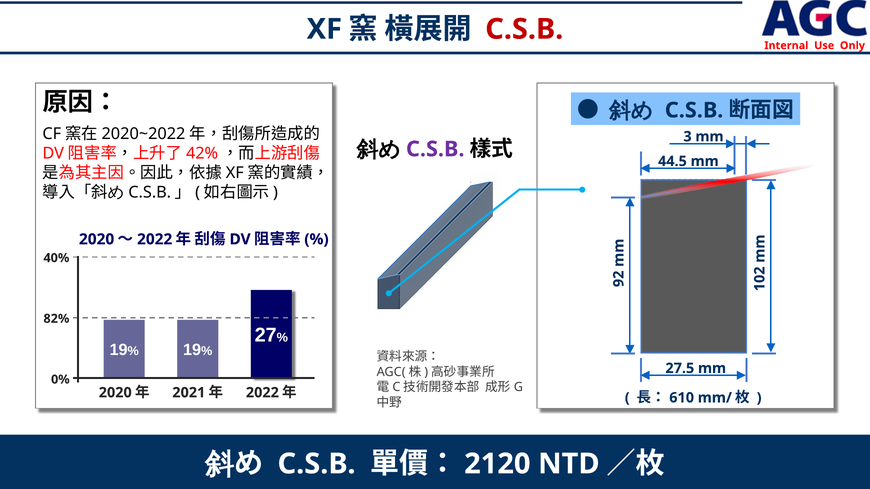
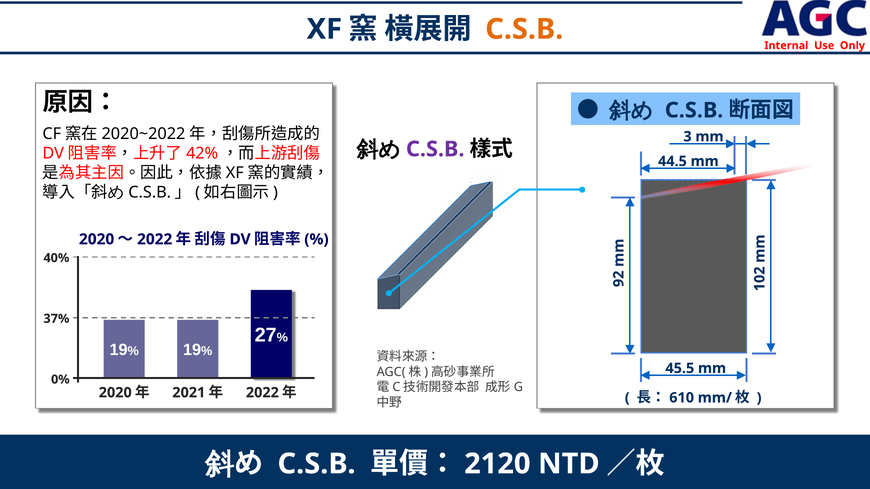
C.S.B at (524, 29) colour: red -> orange
82%: 82% -> 37%
27.5: 27.5 -> 45.5
